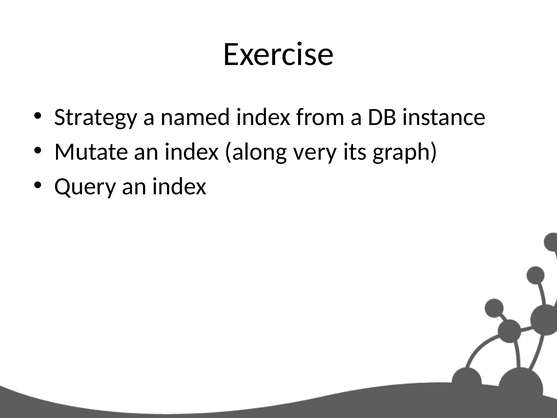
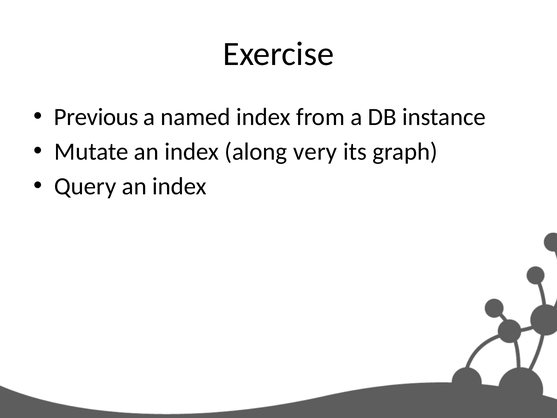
Strategy: Strategy -> Previous
